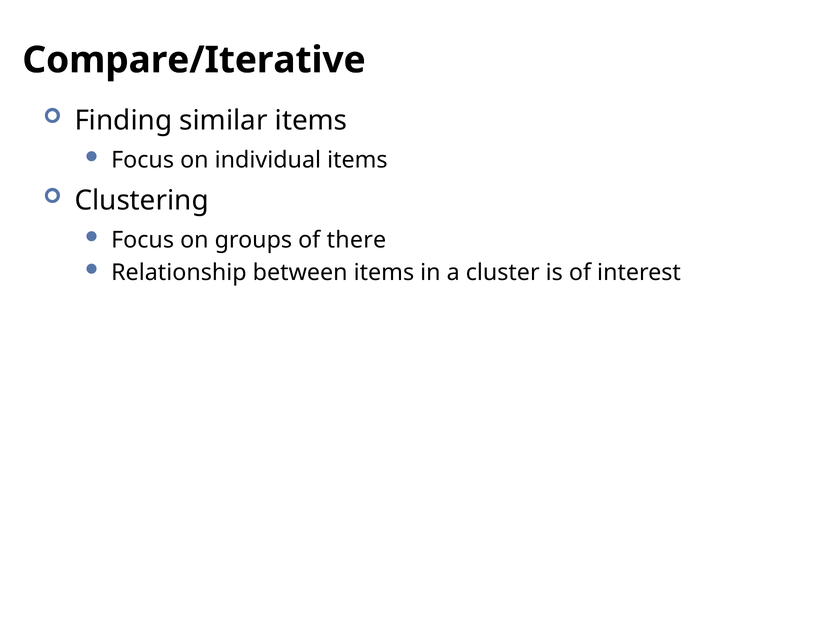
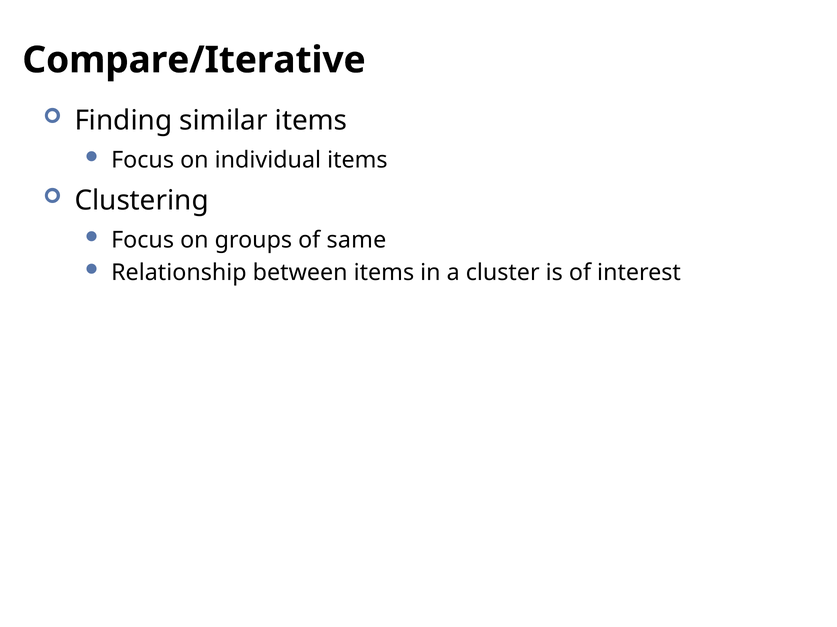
there: there -> same
